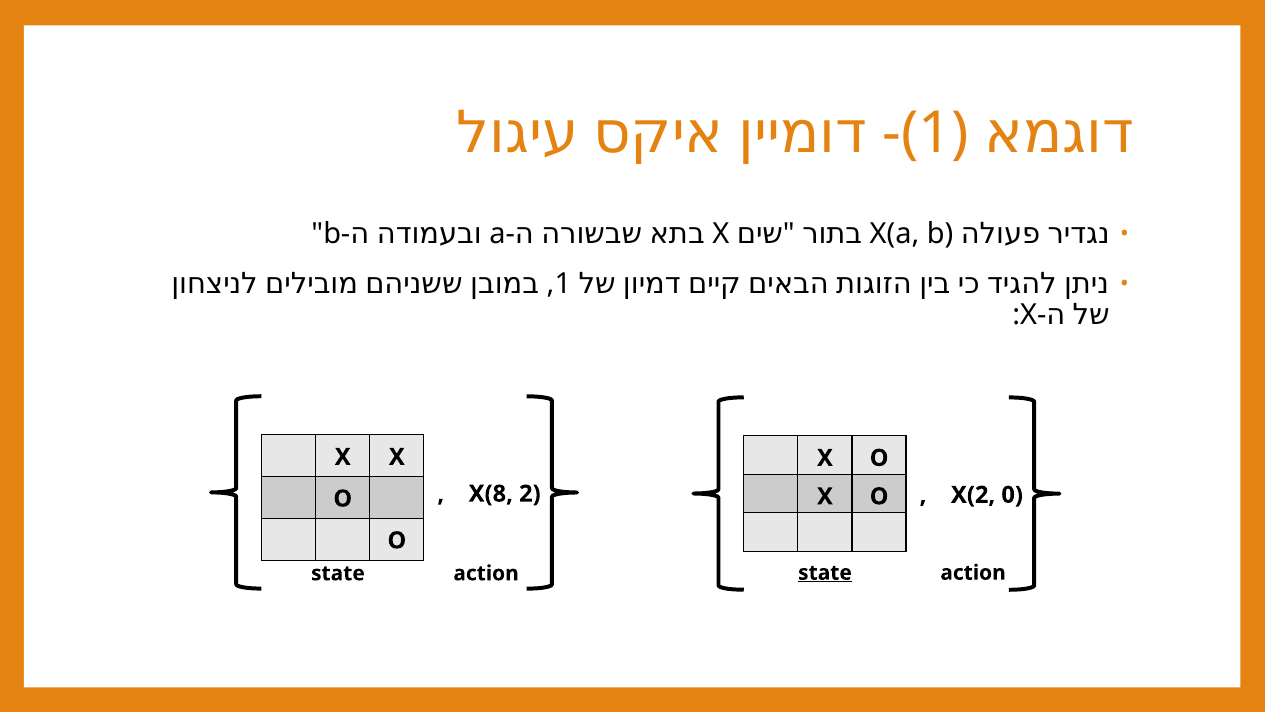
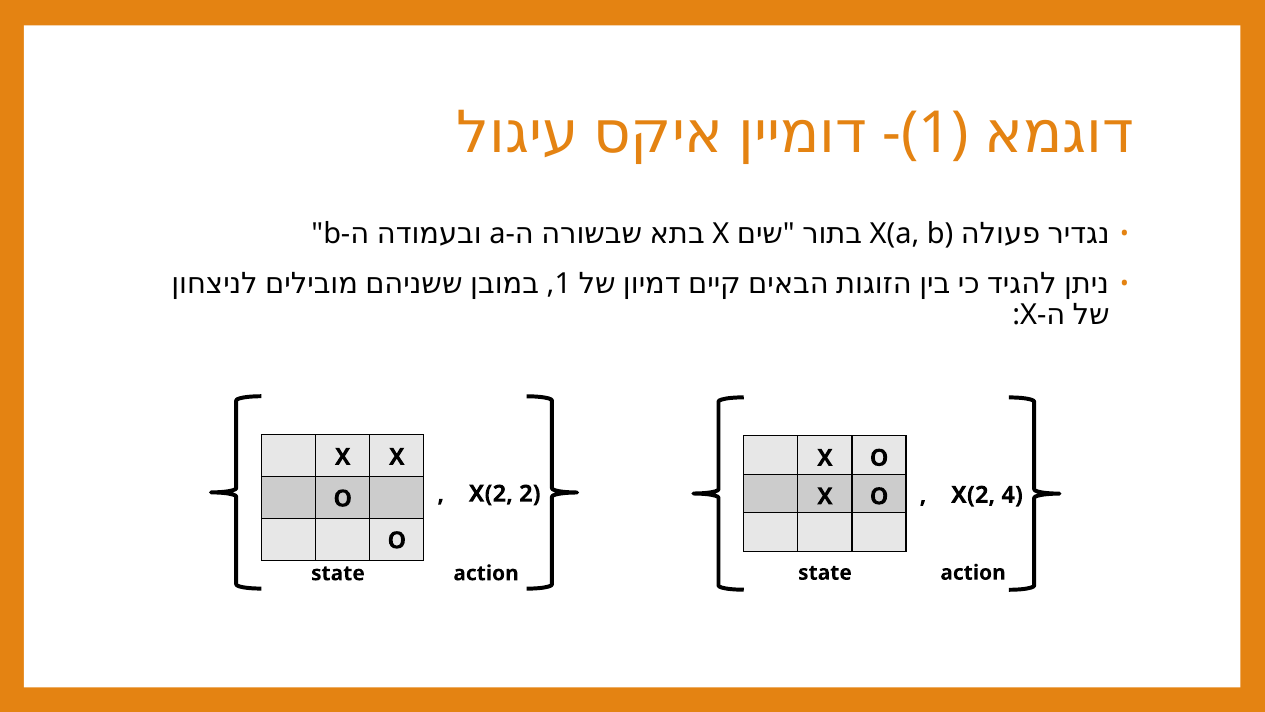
X(8 at (491, 494): X(8 -> X(2
0: 0 -> 4
state at (825, 572) underline: present -> none
